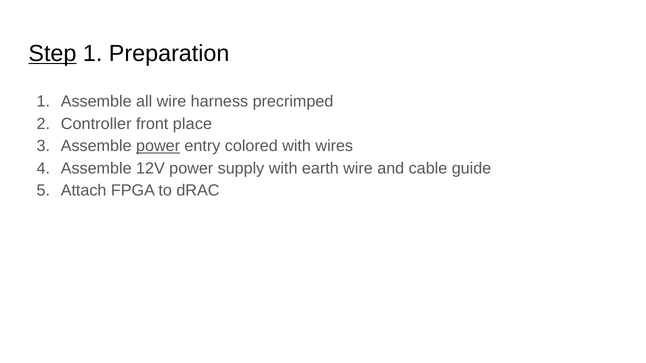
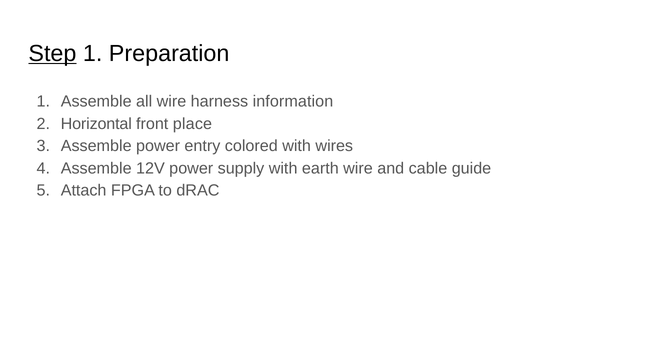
precrimped: precrimped -> information
Controller: Controller -> Horizontal
power at (158, 146) underline: present -> none
